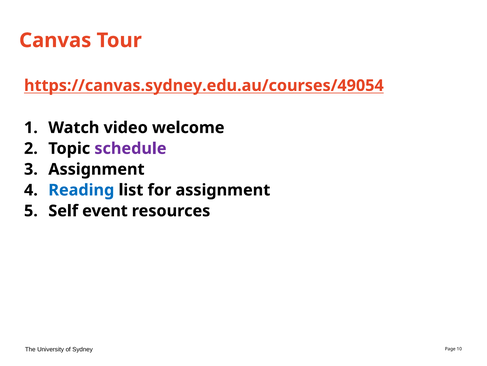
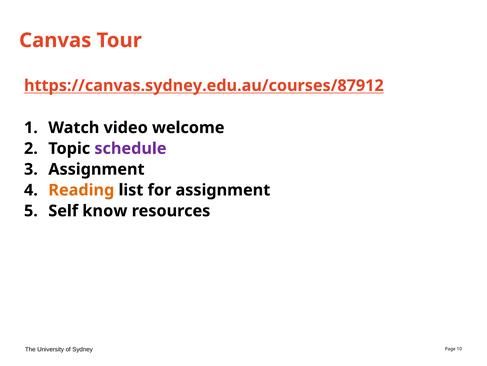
https://canvas.sydney.edu.au/courses/49054: https://canvas.sydney.edu.au/courses/49054 -> https://canvas.sydney.edu.au/courses/87912
Reading colour: blue -> orange
event: event -> know
